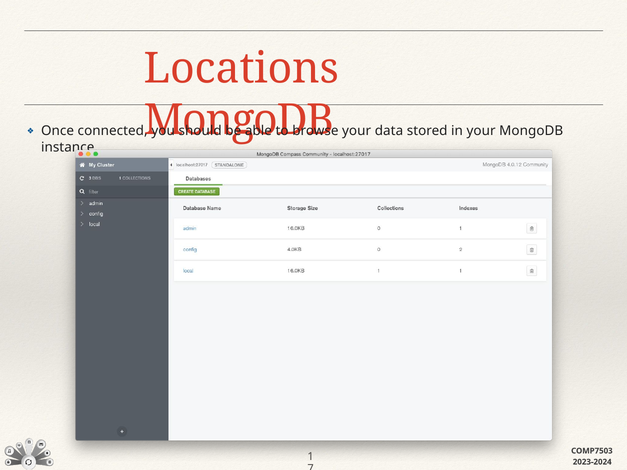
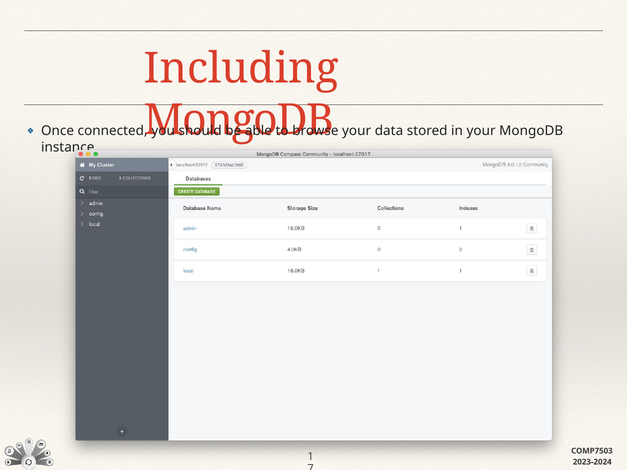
Locations: Locations -> Including
